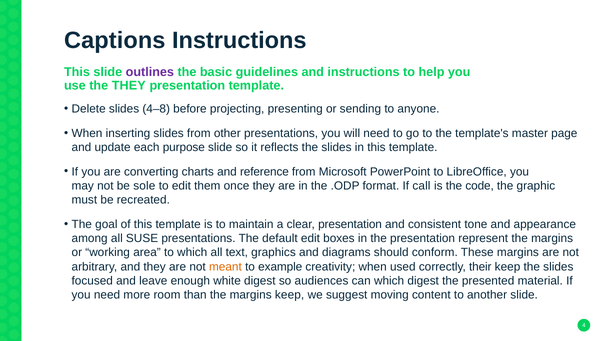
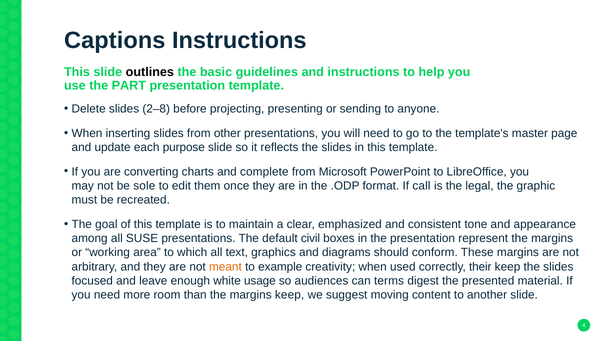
outlines colour: purple -> black
the THEY: THEY -> PART
4–8: 4–8 -> 2–8
reference: reference -> complete
code: code -> legal
clear presentation: presentation -> emphasized
default edit: edit -> civil
white digest: digest -> usage
can which: which -> terms
